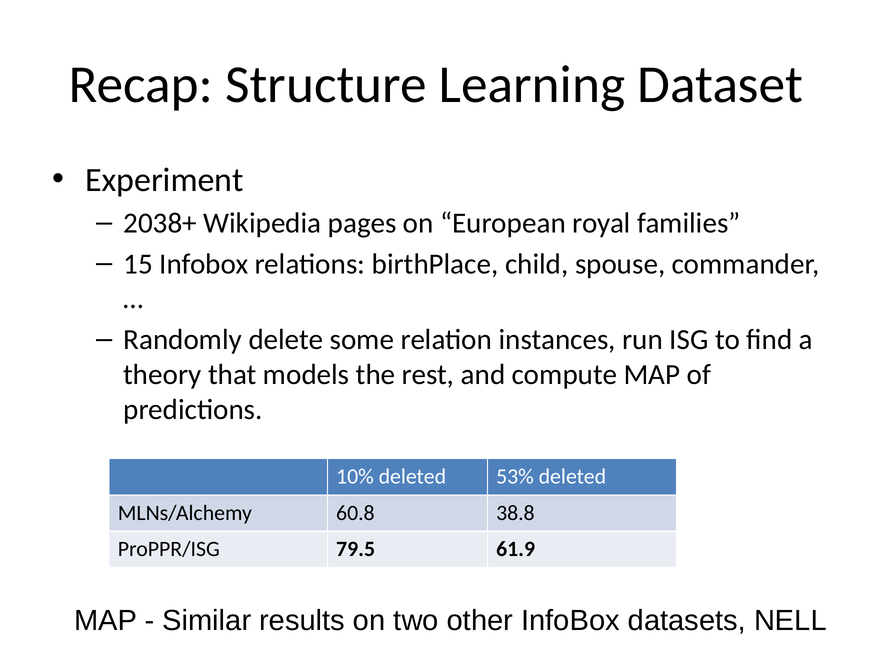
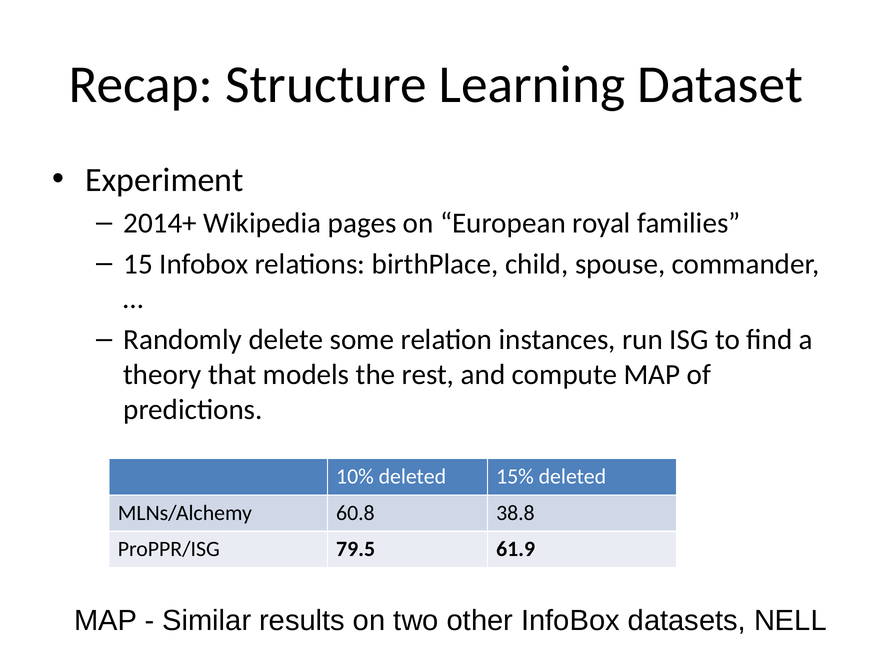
2038+: 2038+ -> 2014+
53%: 53% -> 15%
